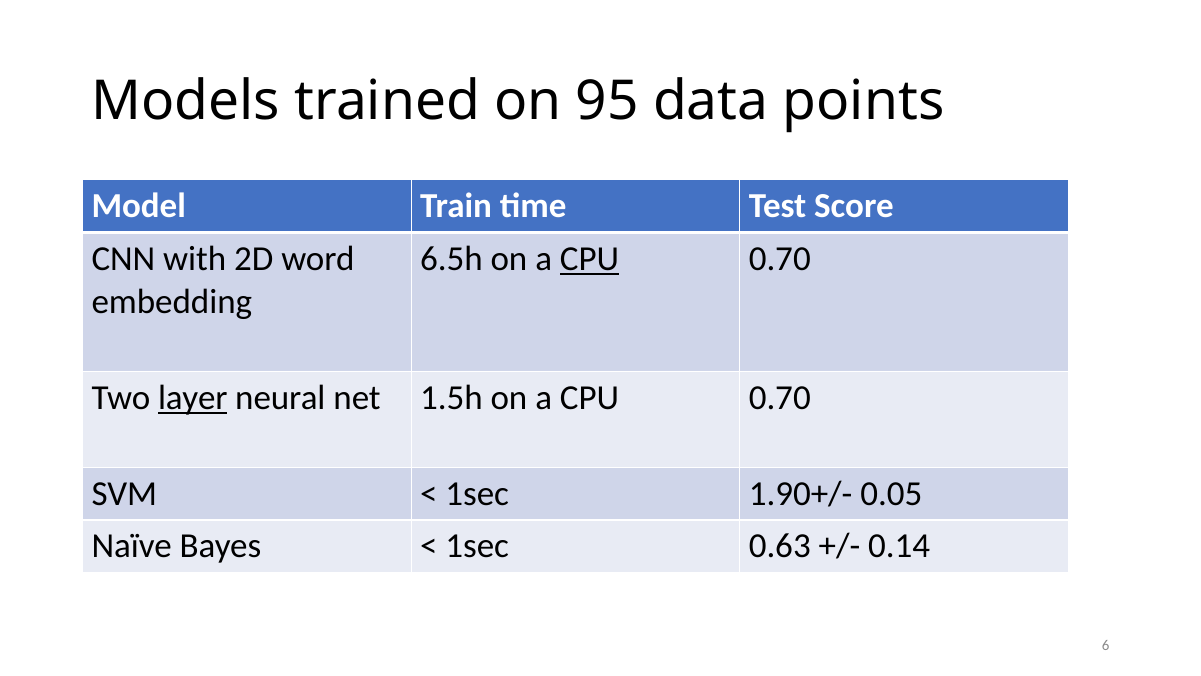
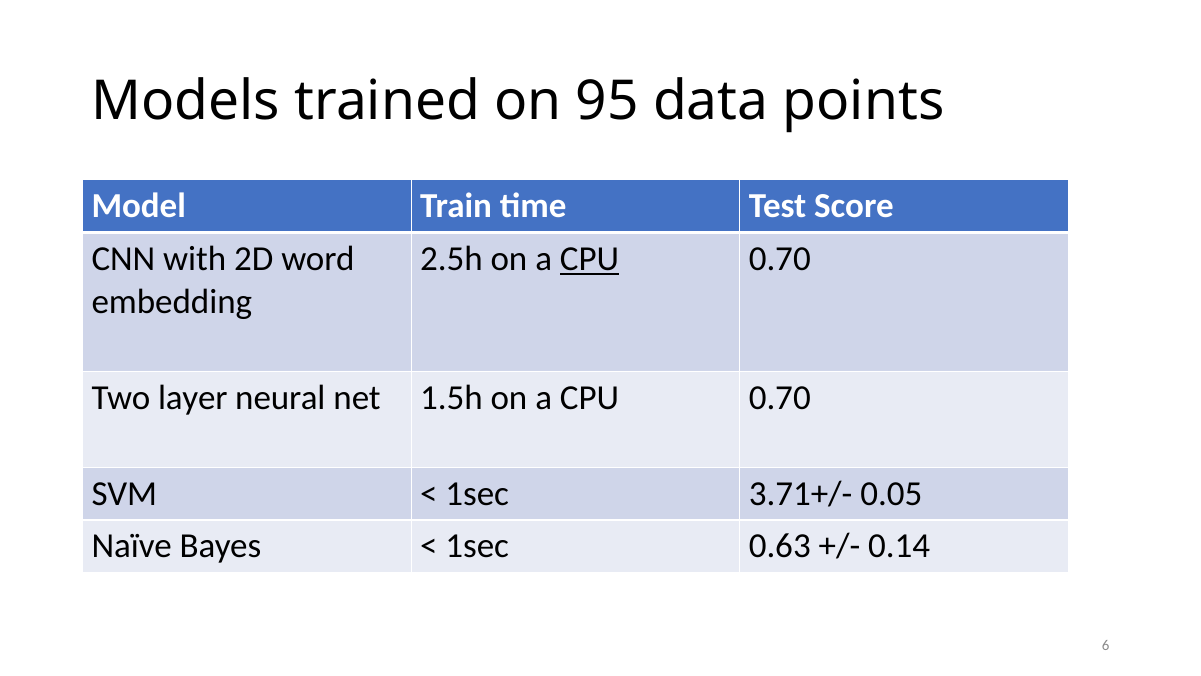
6.5h: 6.5h -> 2.5h
layer underline: present -> none
1.90+/-: 1.90+/- -> 3.71+/-
